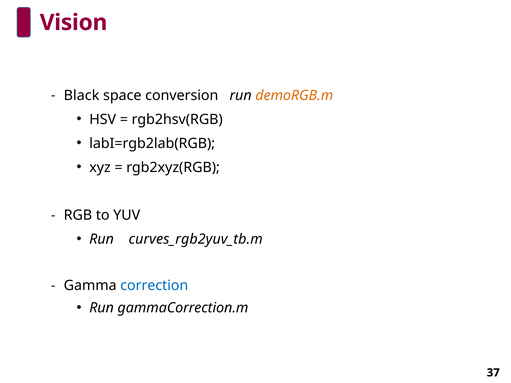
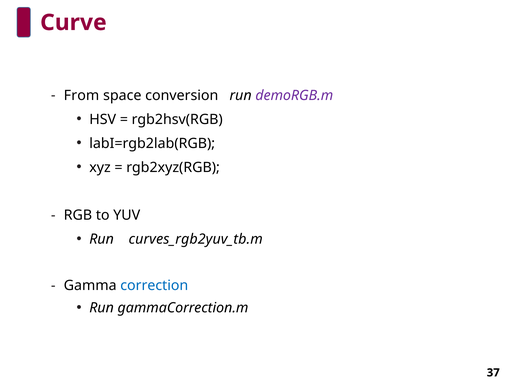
Vision: Vision -> Curve
Black: Black -> From
demoRGB.m colour: orange -> purple
